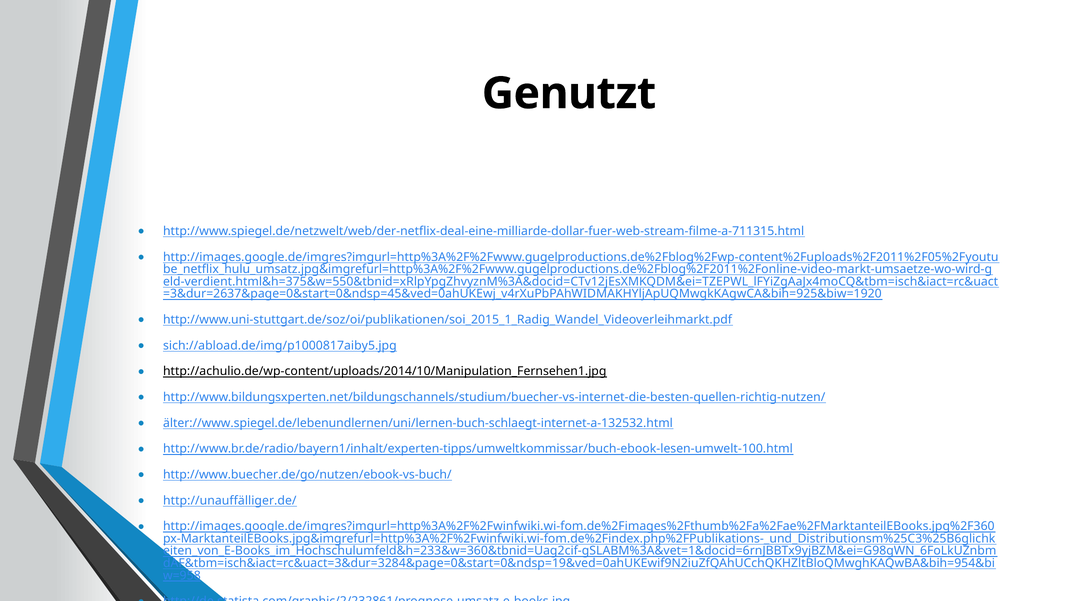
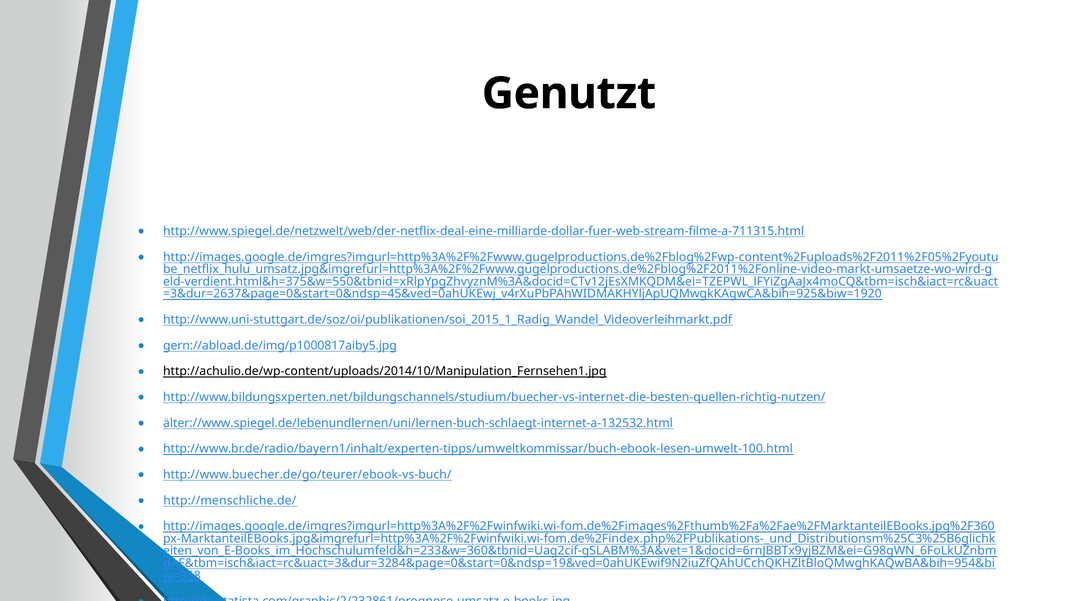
sich://abload.de/img/p1000817aiby5.jpg: sich://abload.de/img/p1000817aiby5.jpg -> gern://abload.de/img/p1000817aiby5.jpg
http://www.buecher.de/go/nutzen/ebook-vs-buch/: http://www.buecher.de/go/nutzen/ebook-vs-buch/ -> http://www.buecher.de/go/teurer/ebook-vs-buch/
http://unauffälliger.de/: http://unauffälliger.de/ -> http://menschliche.de/
